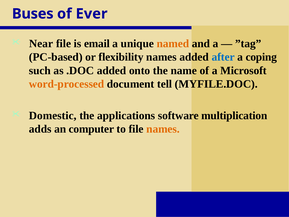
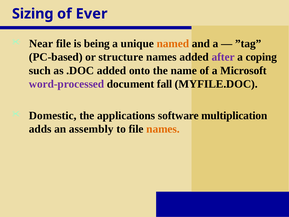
Buses: Buses -> Sizing
email: email -> being
flexibility: flexibility -> structure
after colour: blue -> purple
word-processed colour: orange -> purple
tell: tell -> fall
computer: computer -> assembly
